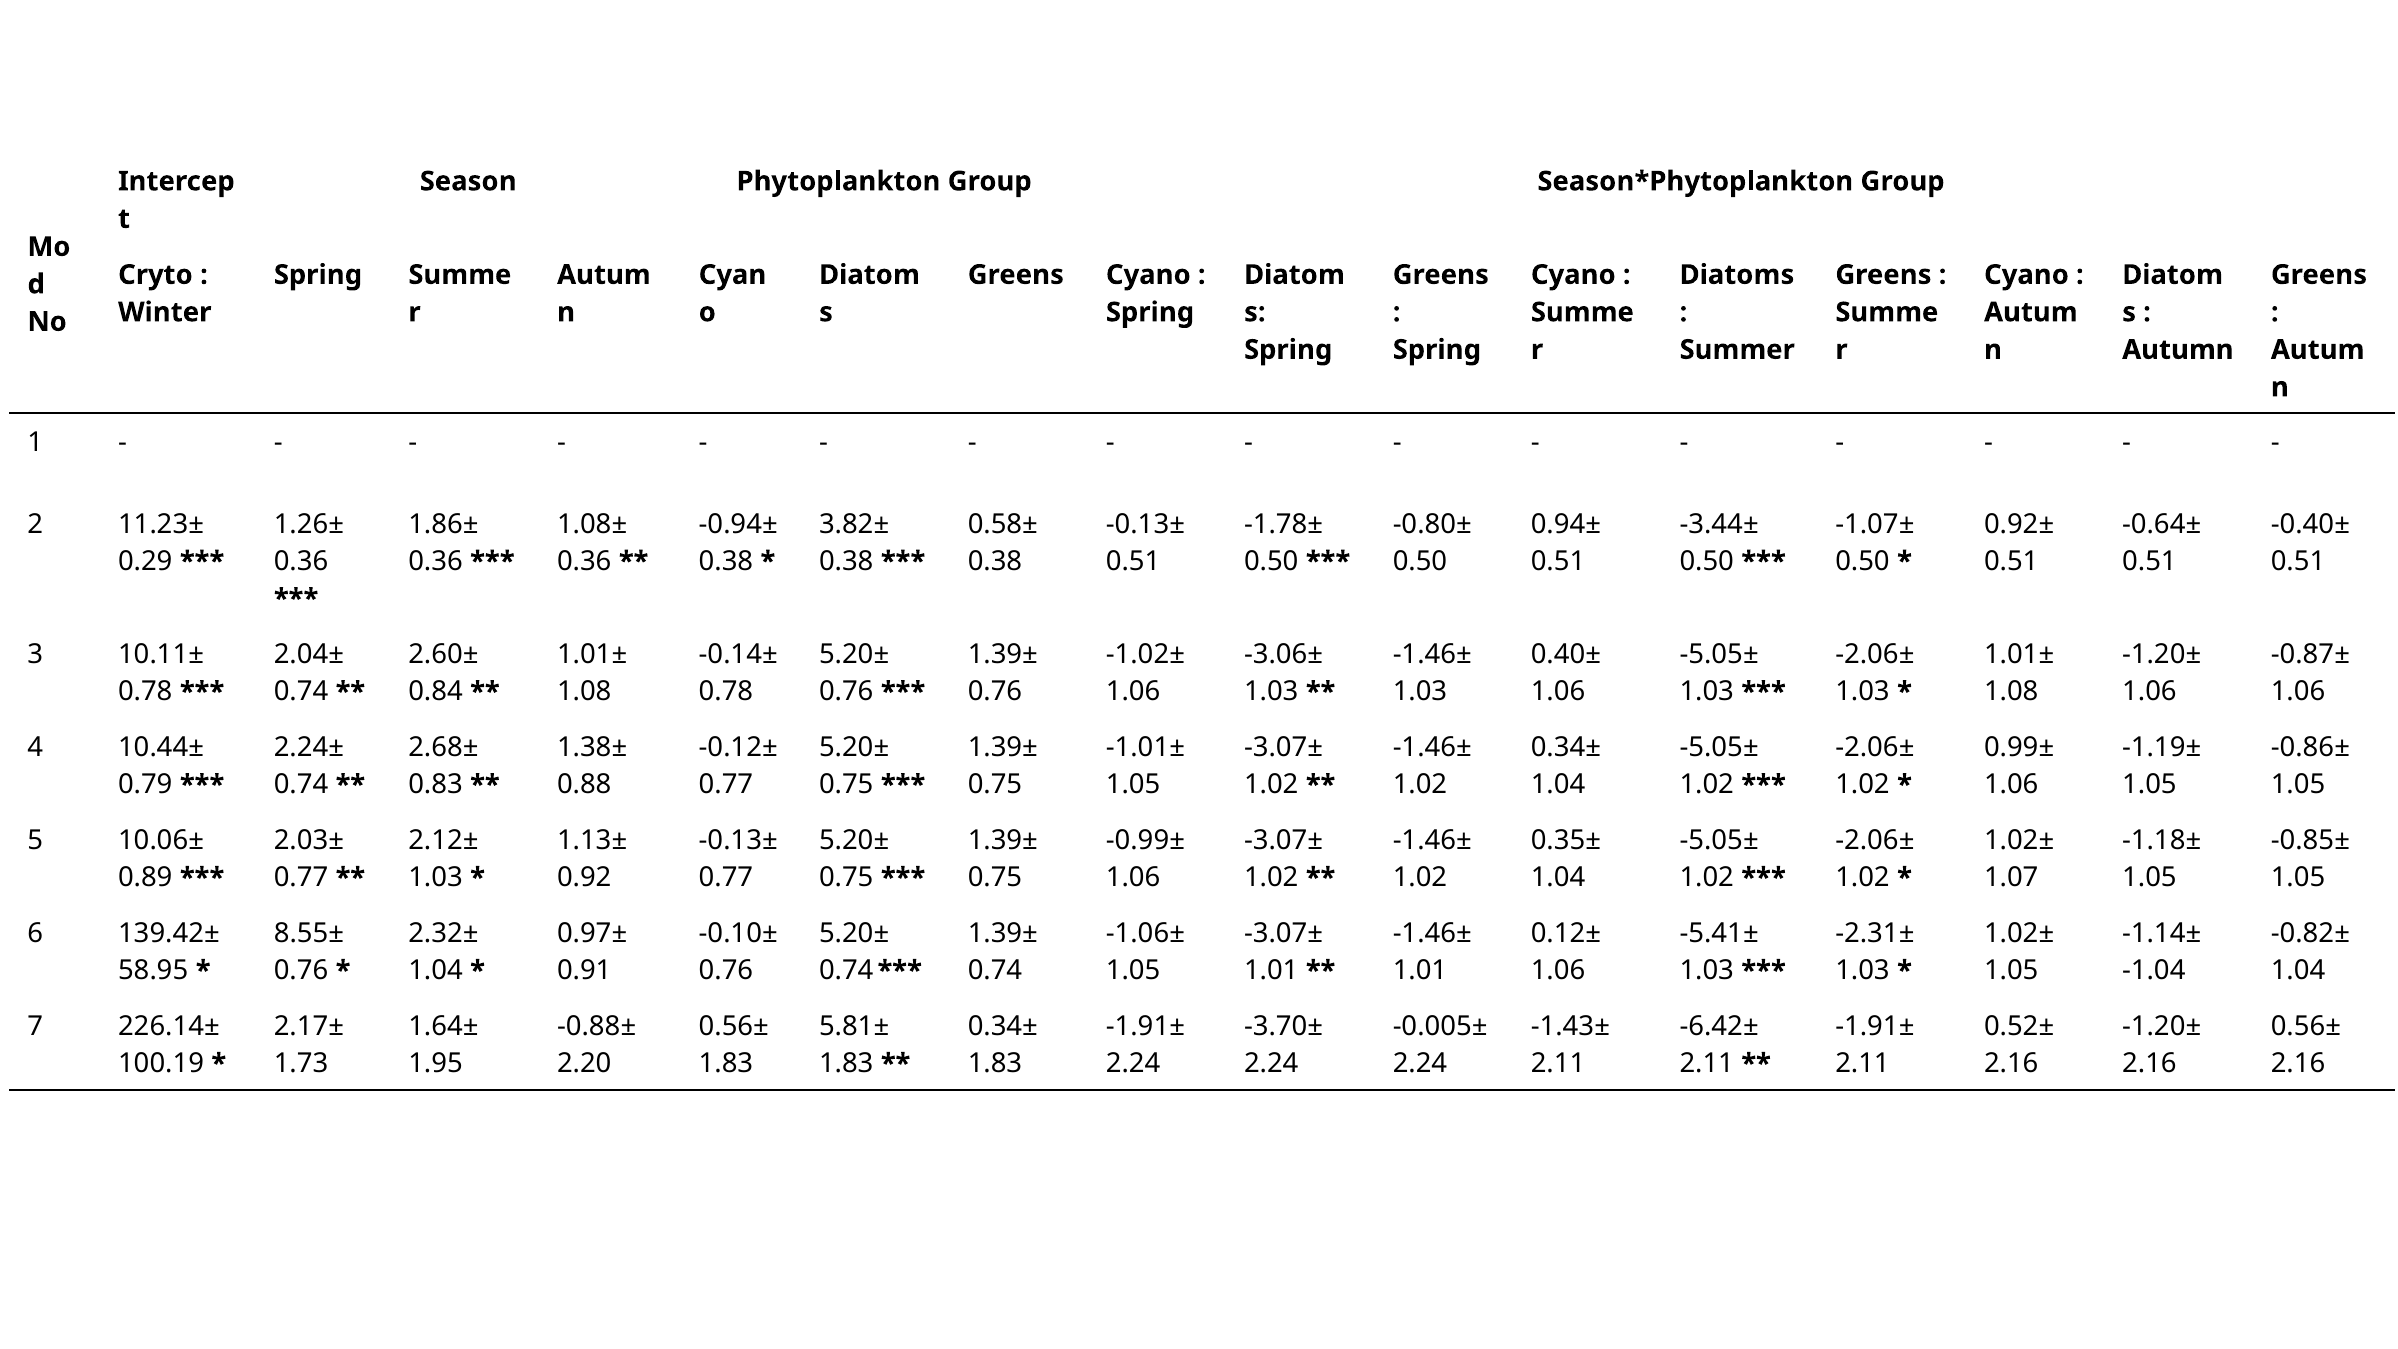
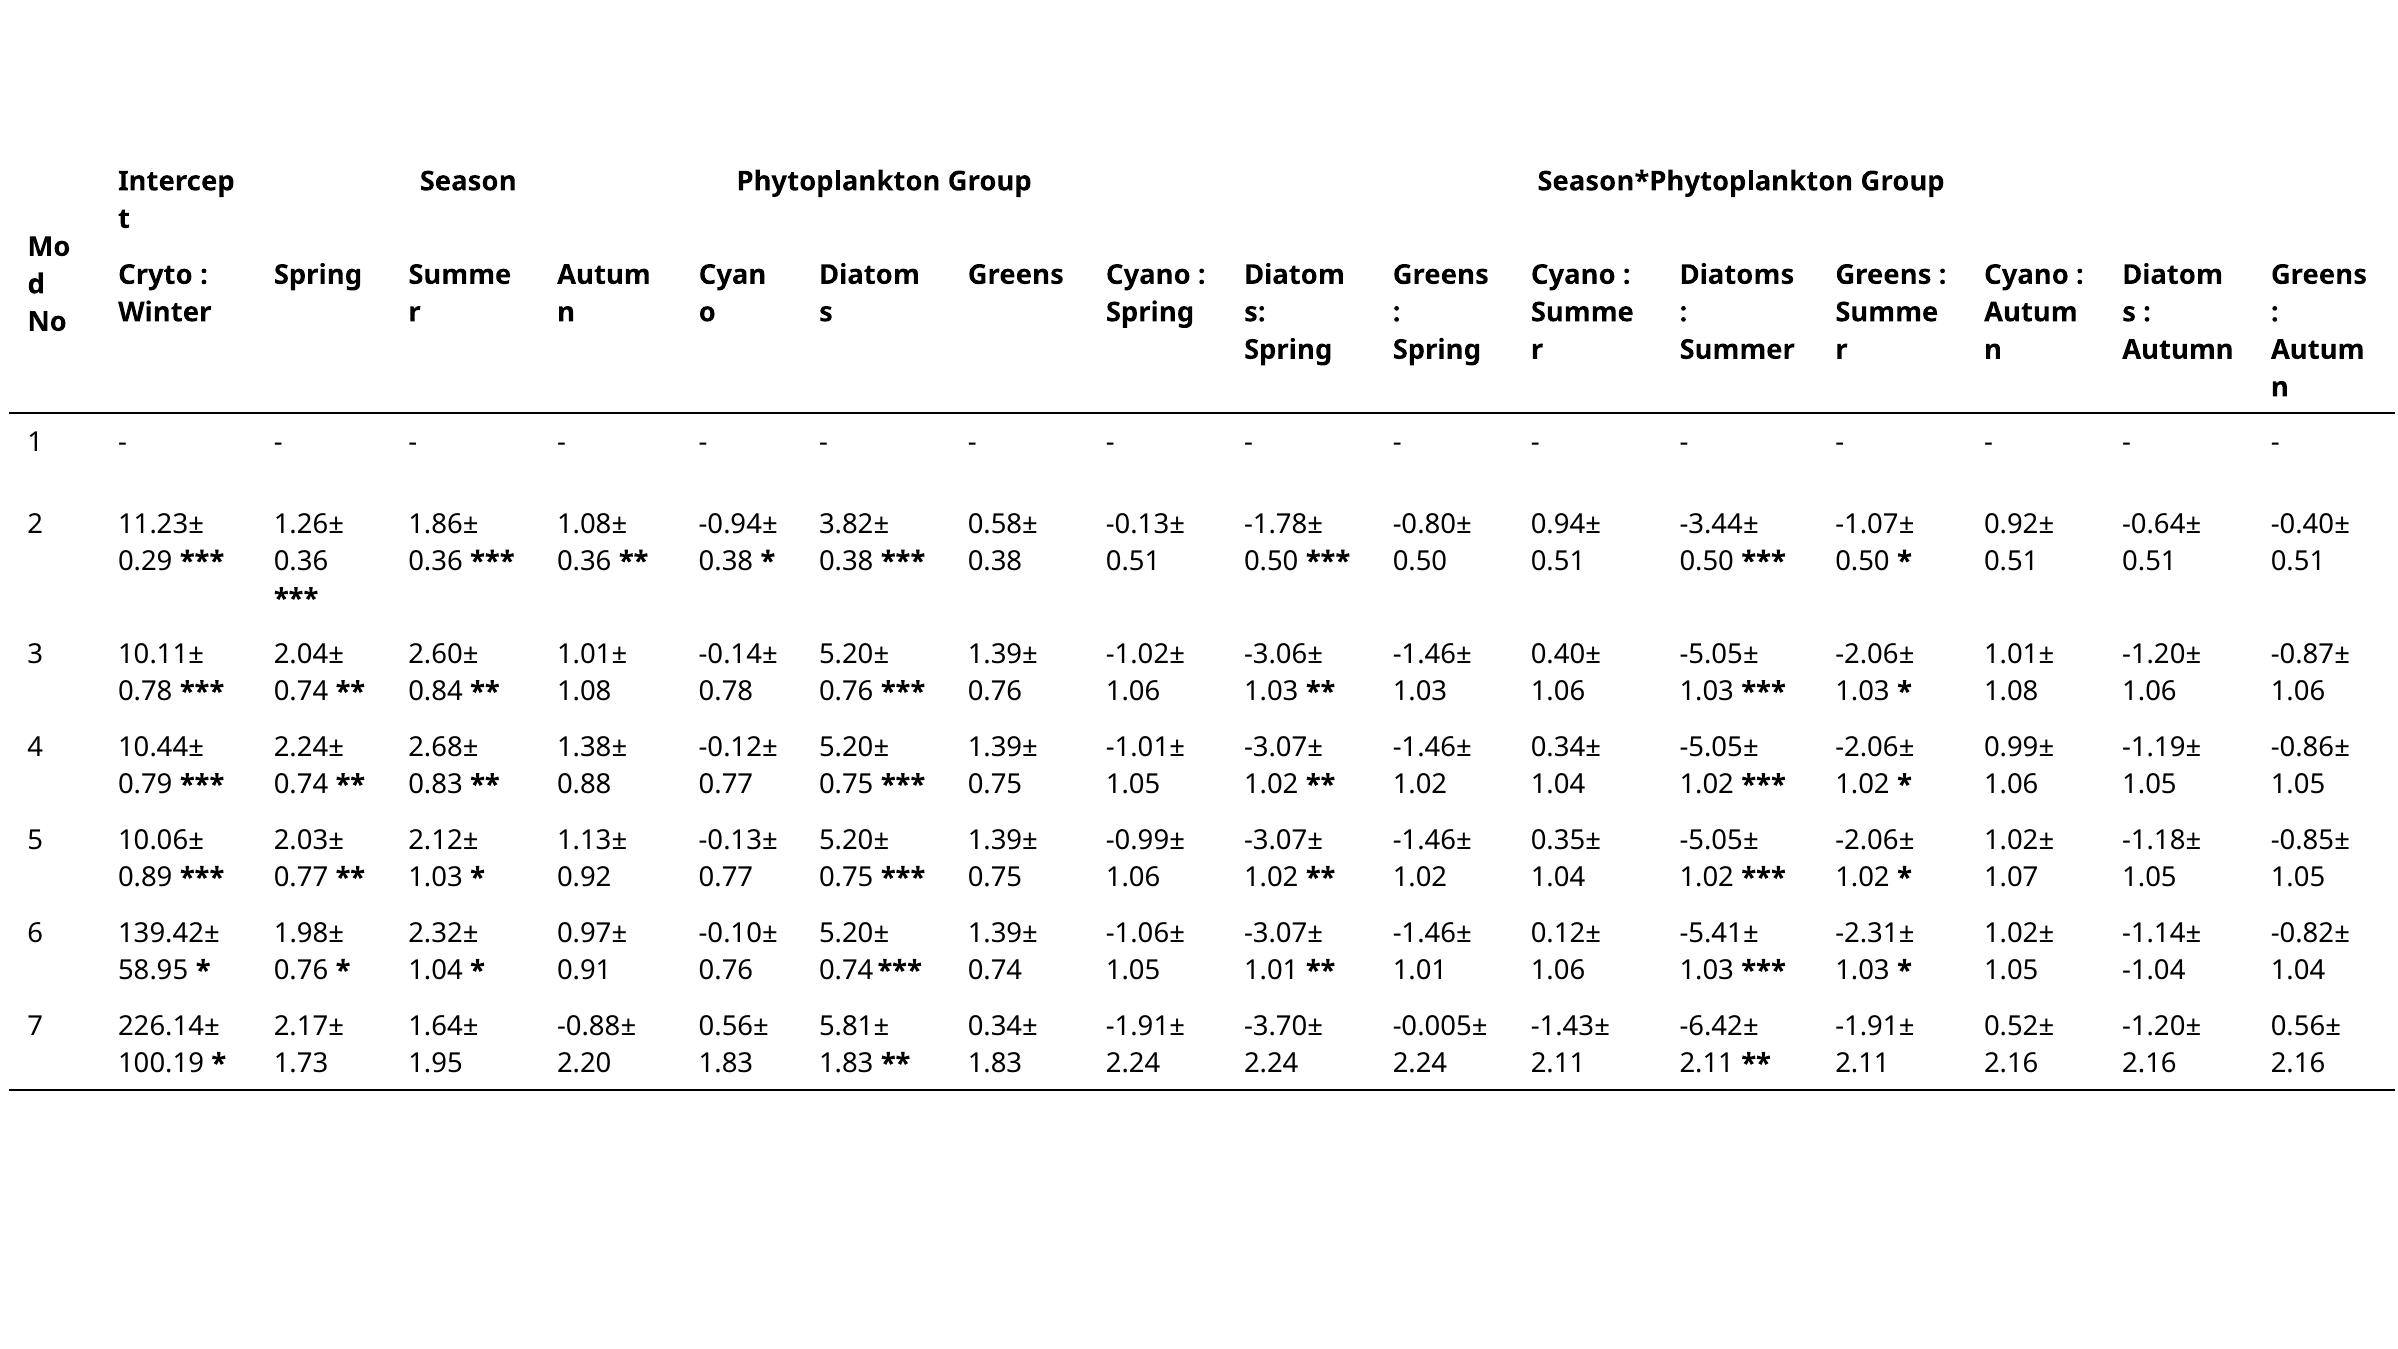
8.55±: 8.55± -> 1.98±
